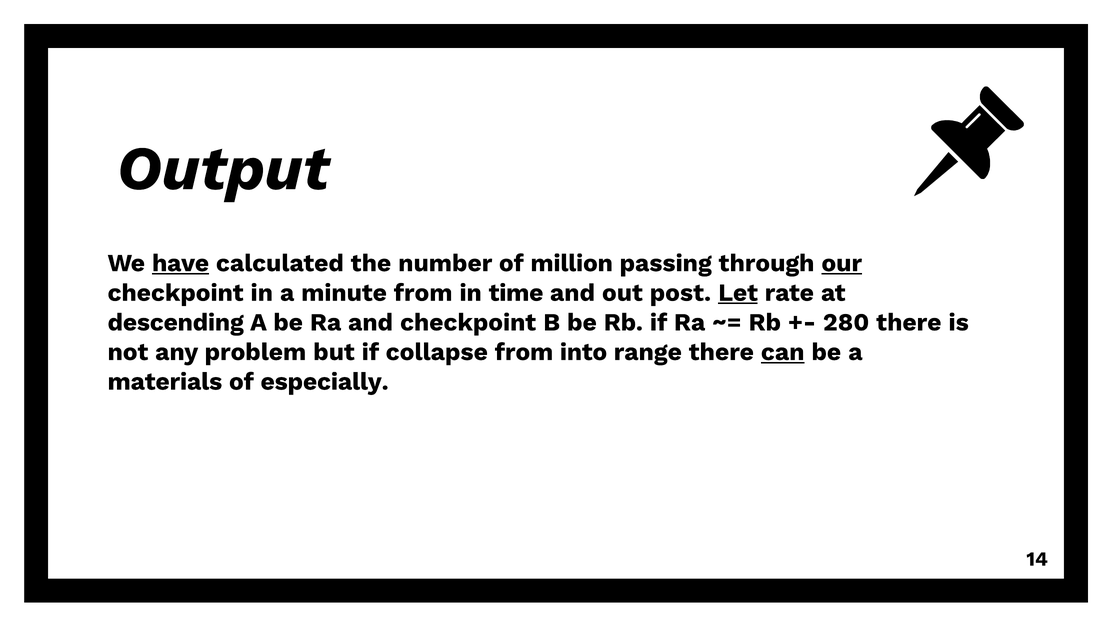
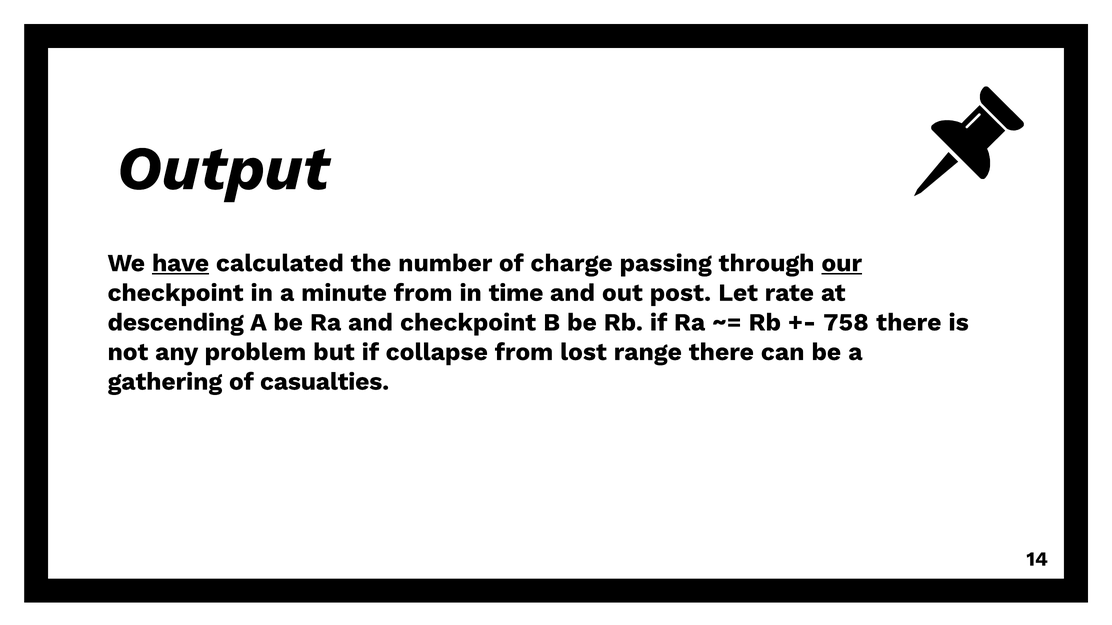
million: million -> charge
Let underline: present -> none
280: 280 -> 758
into: into -> lost
can underline: present -> none
materials: materials -> gathering
especially: especially -> casualties
